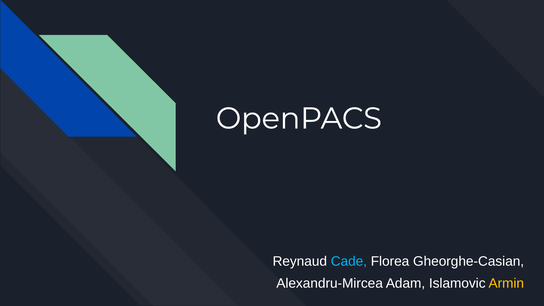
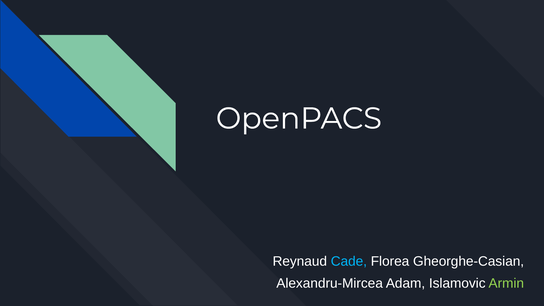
Armin colour: yellow -> light green
